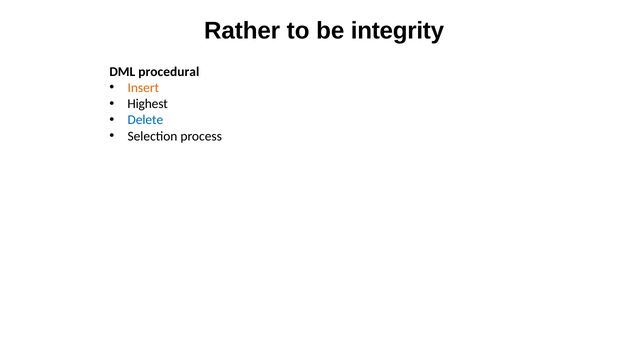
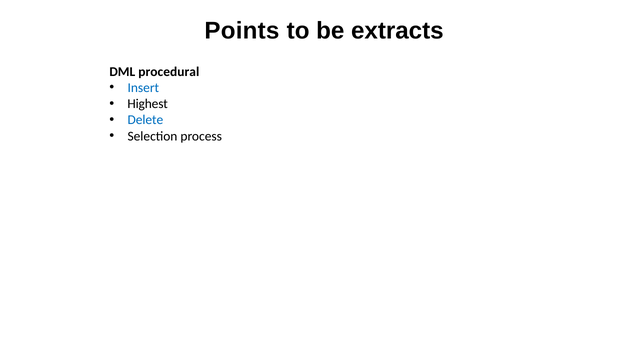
Rather: Rather -> Points
integrity: integrity -> extracts
Insert colour: orange -> blue
